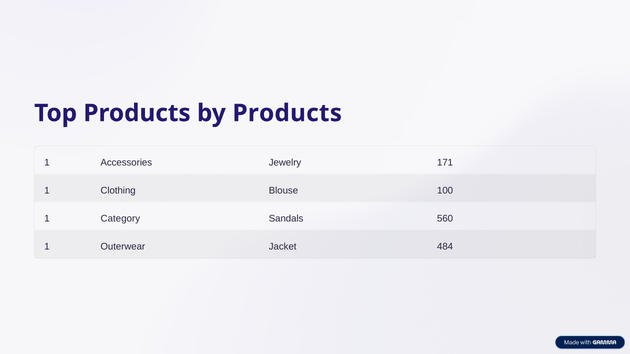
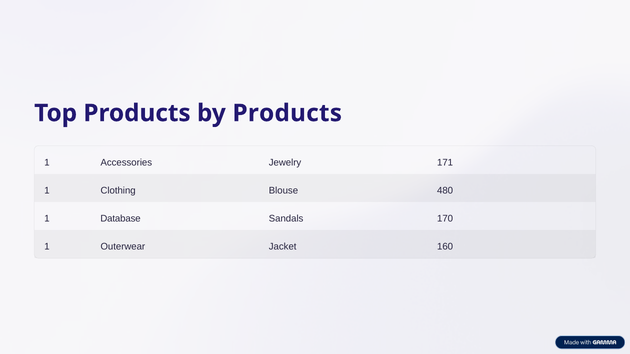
100: 100 -> 480
Category: Category -> Database
560: 560 -> 170
484: 484 -> 160
